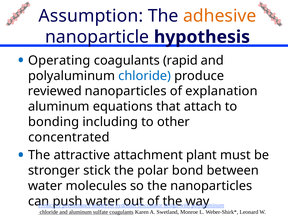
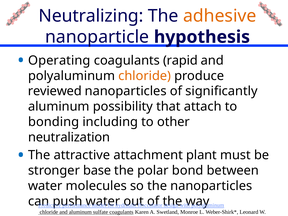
Assumption: Assumption -> Neutralizing
chloride at (145, 76) colour: blue -> orange
explanation: explanation -> significantly
equations: equations -> possibility
concentrated: concentrated -> neutralization
stick: stick -> base
